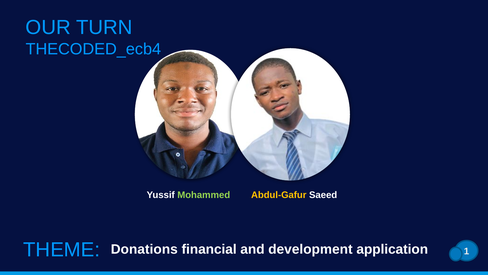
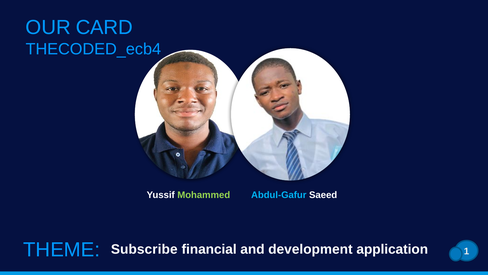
TURN: TURN -> CARD
Abdul-Gafur colour: yellow -> light blue
Donations: Donations -> Subscribe
